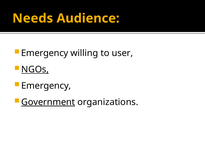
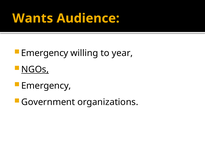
Needs: Needs -> Wants
user: user -> year
Government underline: present -> none
